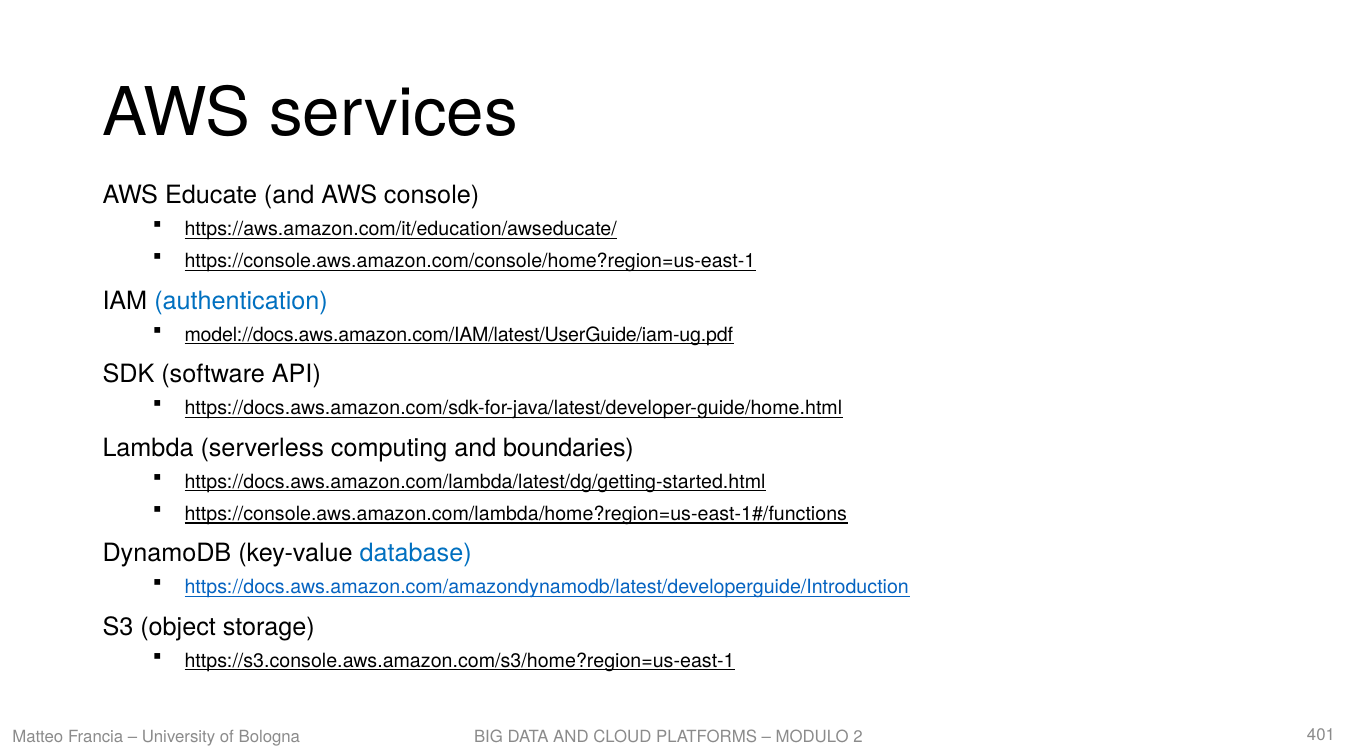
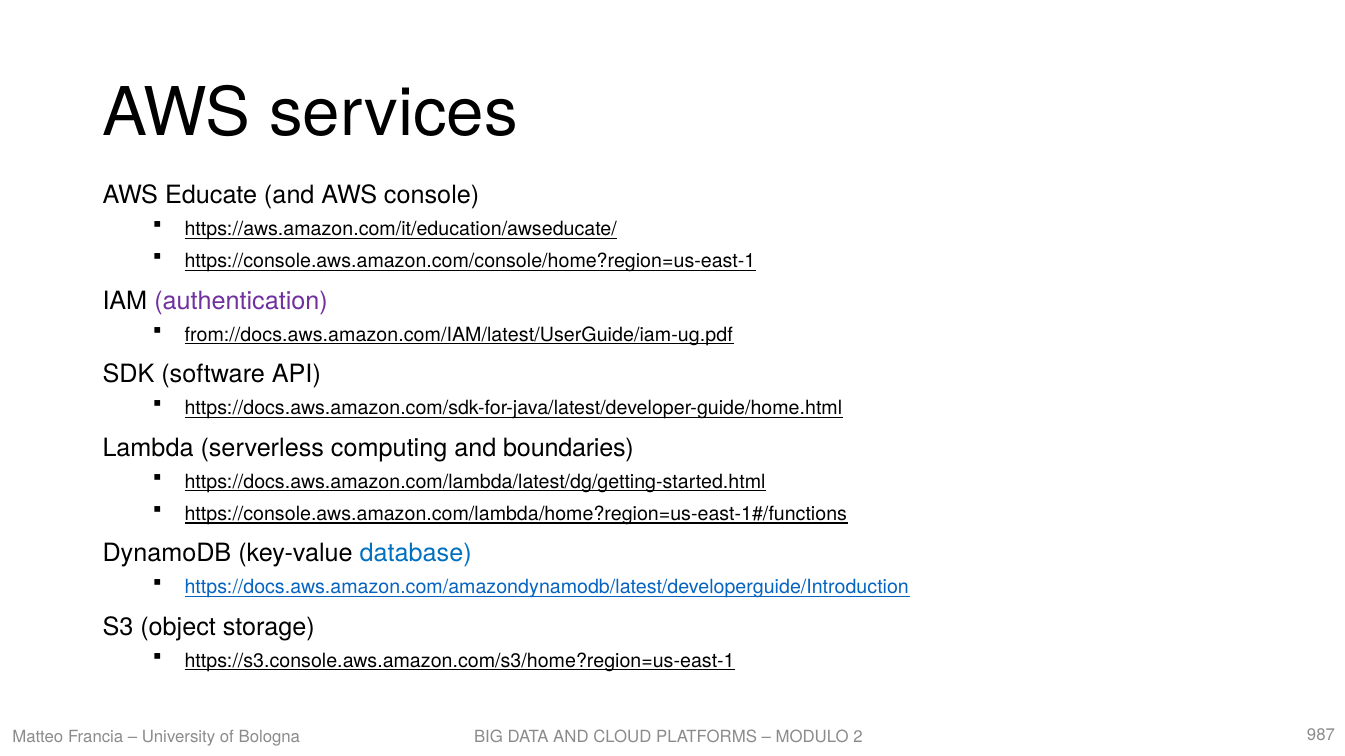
authentication colour: blue -> purple
model://docs.aws.amazon.com/IAM/latest/UserGuide/iam-ug.pdf: model://docs.aws.amazon.com/IAM/latest/UserGuide/iam-ug.pdf -> from://docs.aws.amazon.com/IAM/latest/UserGuide/iam-ug.pdf
401: 401 -> 987
